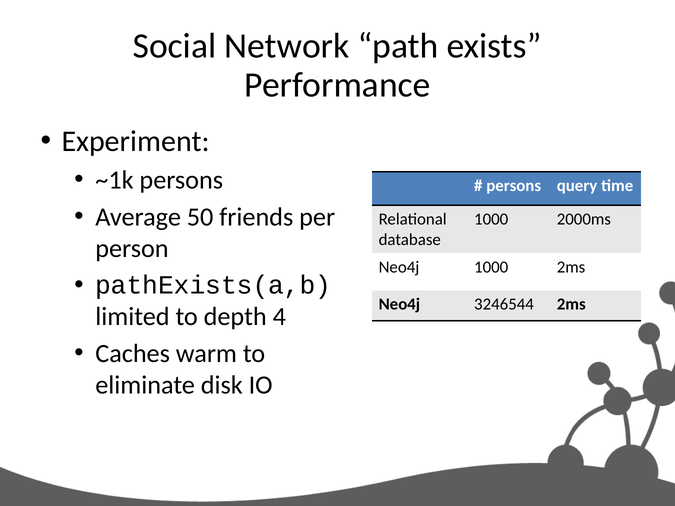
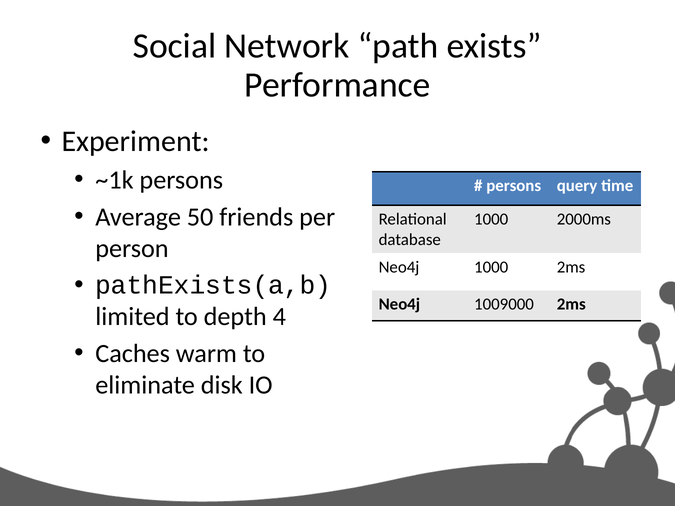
3246544: 3246544 -> 1009000
